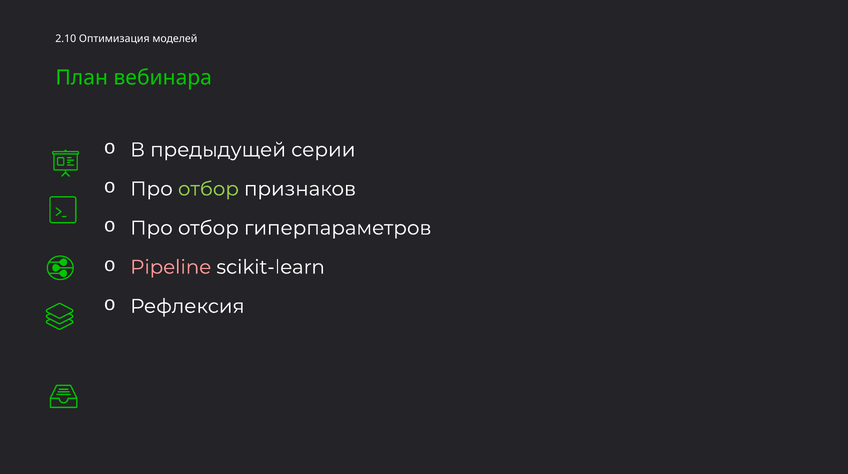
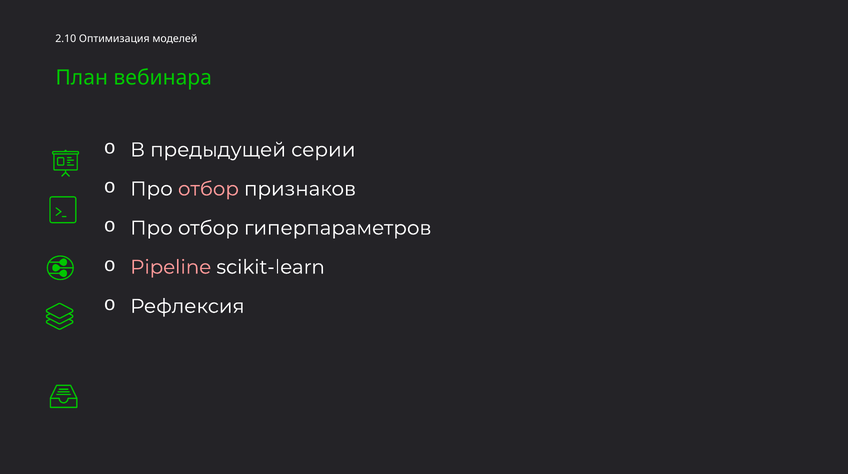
отбор at (208, 189) colour: light green -> pink
